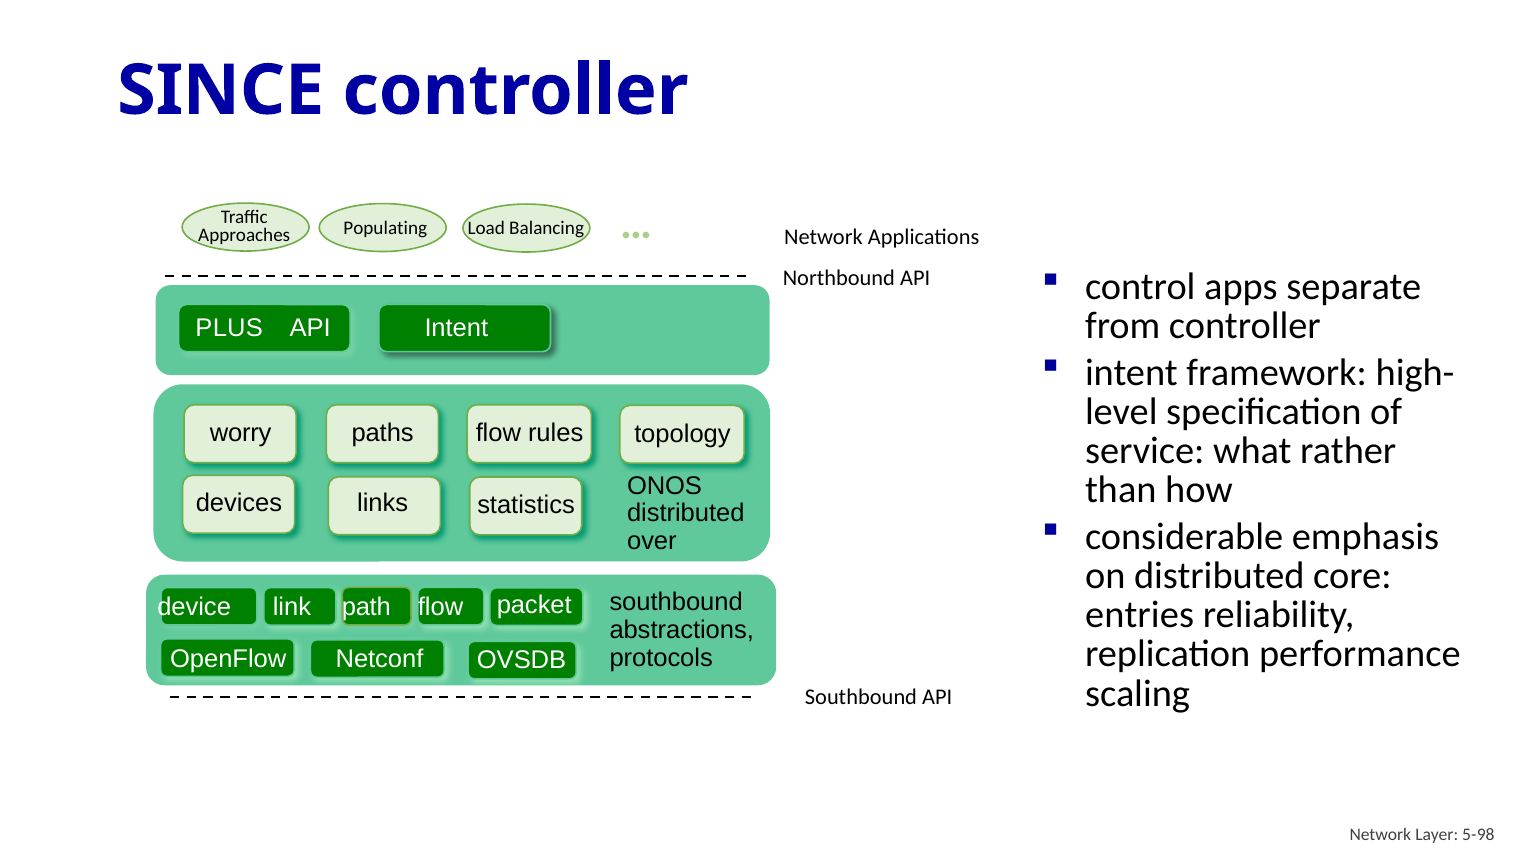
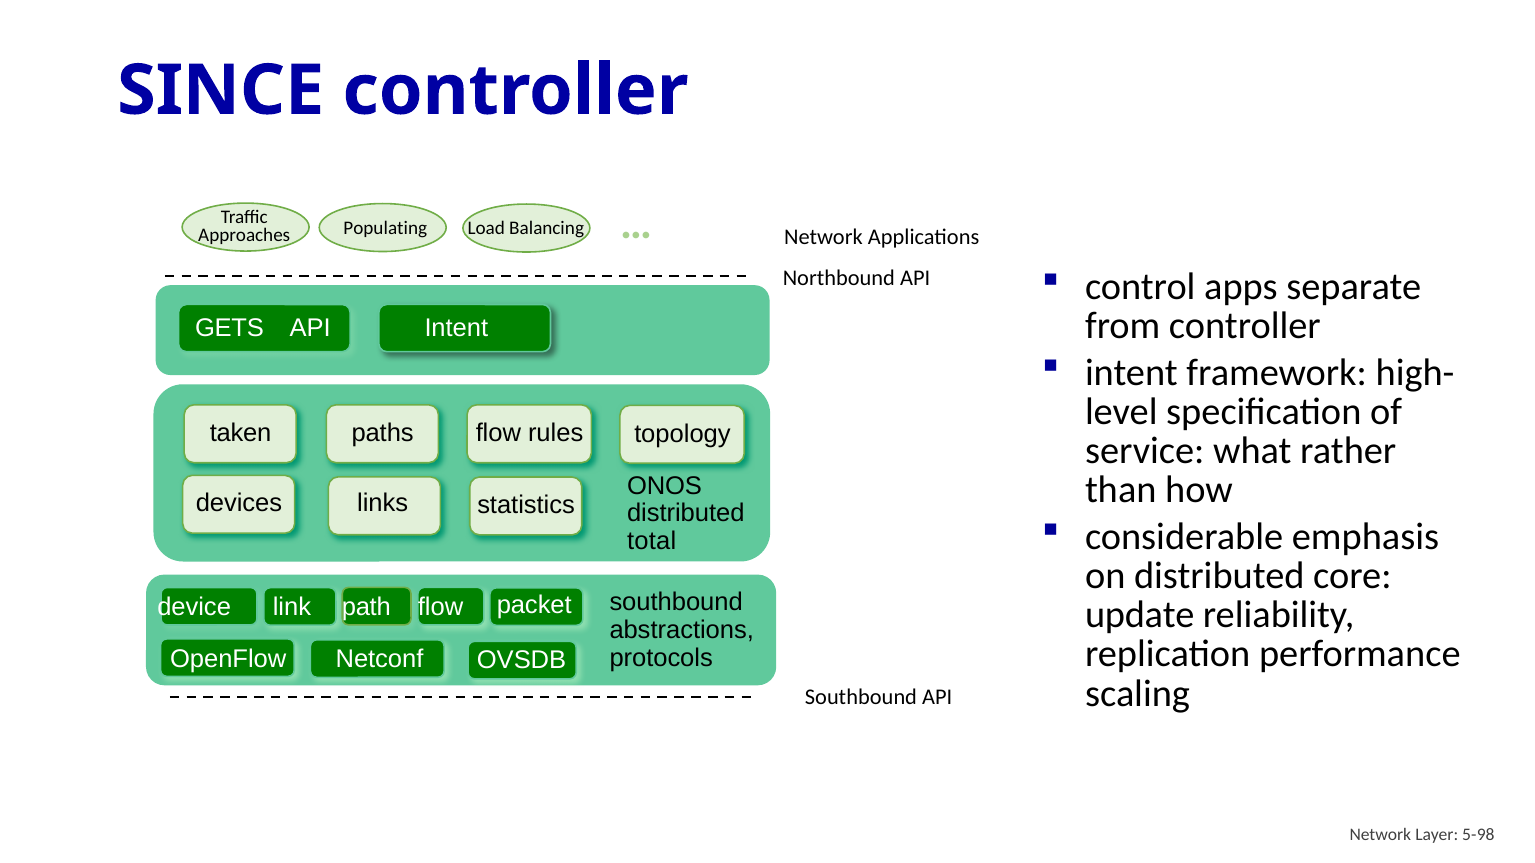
PLUS: PLUS -> GETS
worry: worry -> taken
over: over -> total
entries: entries -> update
